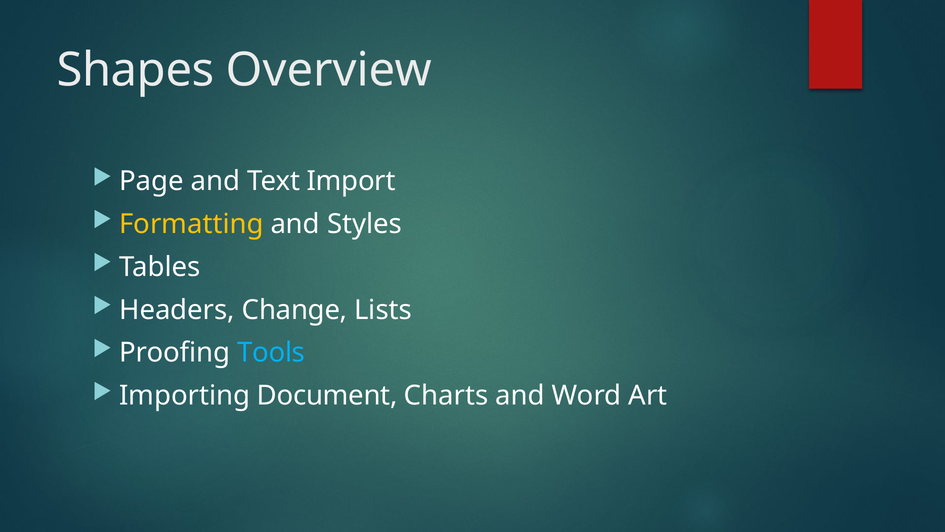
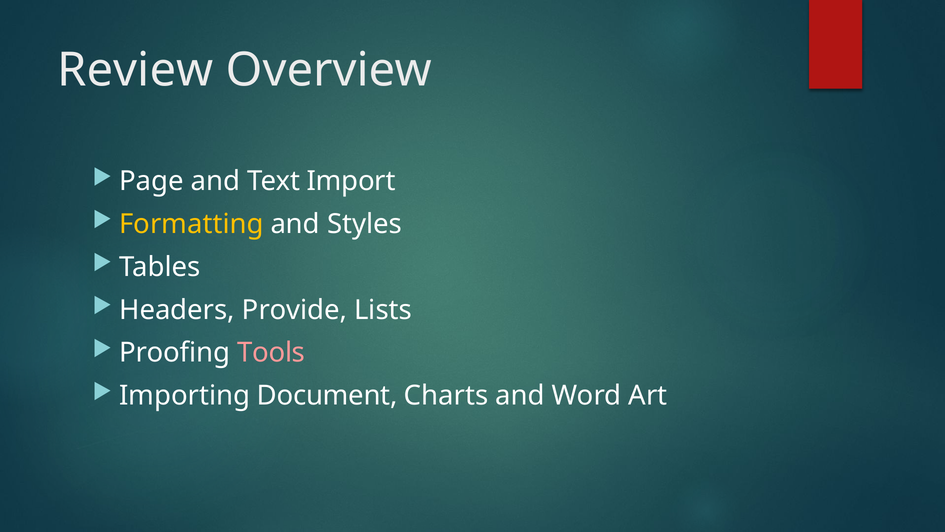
Shapes: Shapes -> Review
Change: Change -> Provide
Tools colour: light blue -> pink
